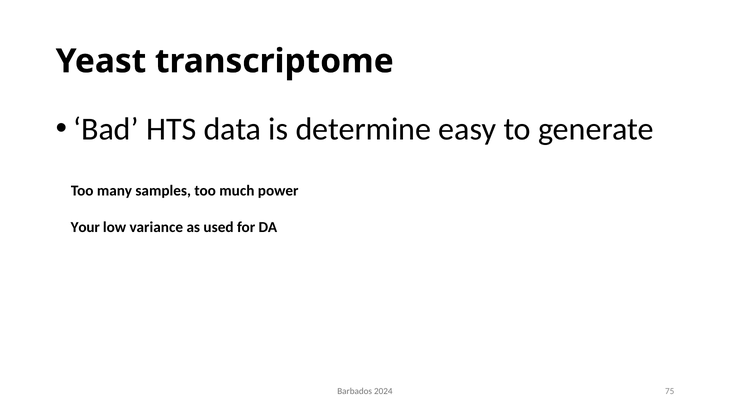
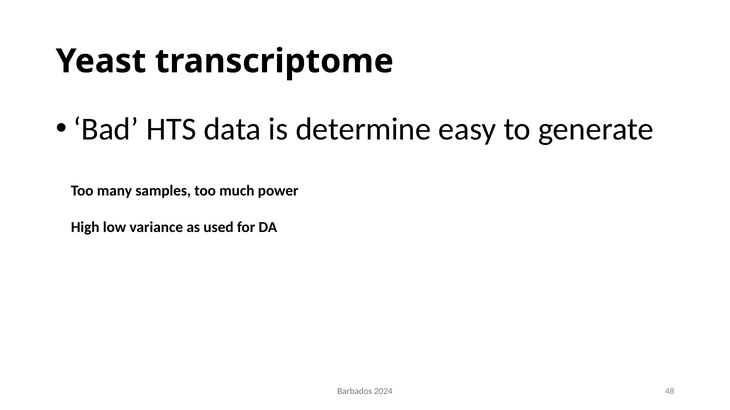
Your: Your -> High
75: 75 -> 48
